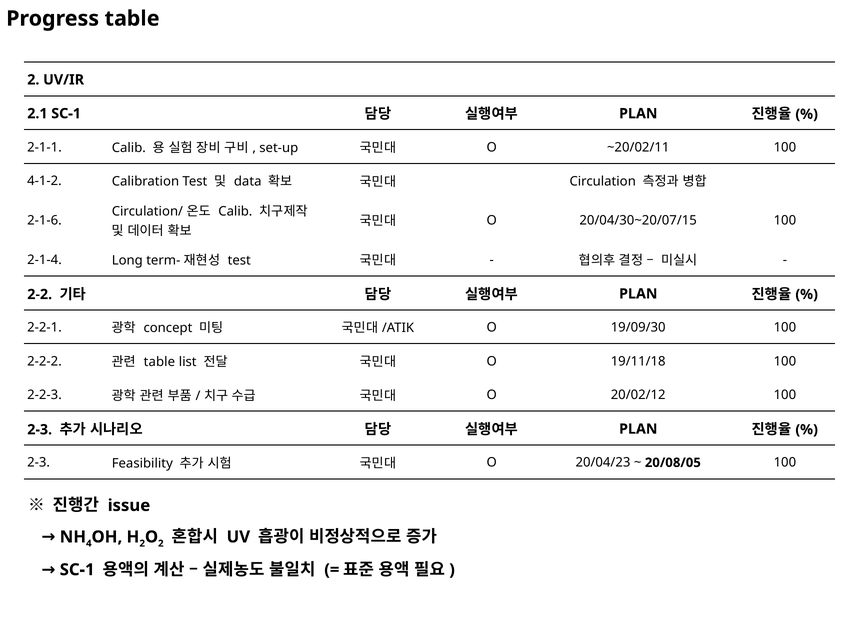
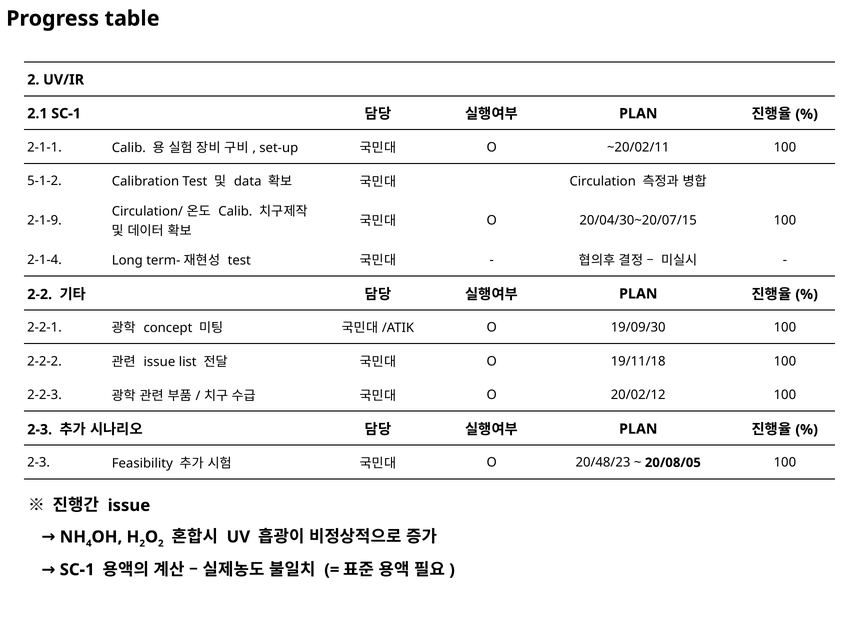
4-1-2: 4-1-2 -> 5-1-2
2-1-6: 2-1-6 -> 2-1-9
table at (159, 362): table -> issue
20/04/23: 20/04/23 -> 20/48/23
